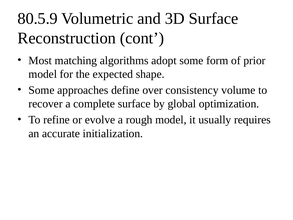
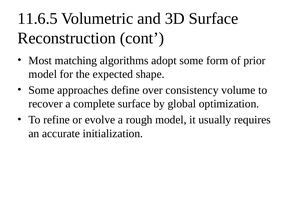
80.5.9: 80.5.9 -> 11.6.5
